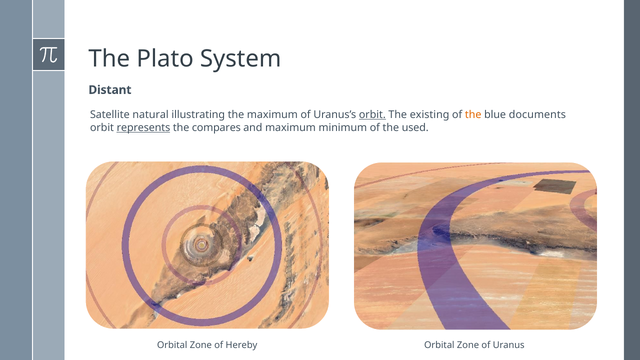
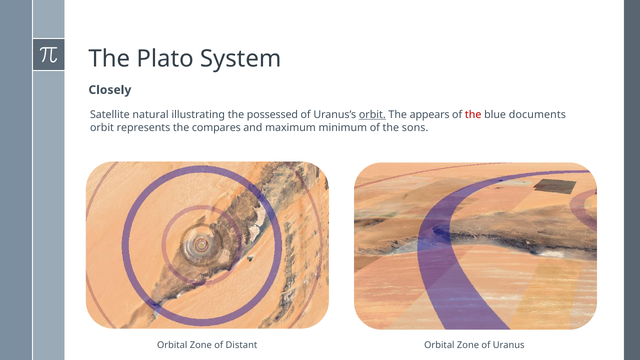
Distant: Distant -> Closely
the maximum: maximum -> possessed
existing: existing -> appears
the at (473, 115) colour: orange -> red
represents underline: present -> none
used: used -> sons
Hereby: Hereby -> Distant
